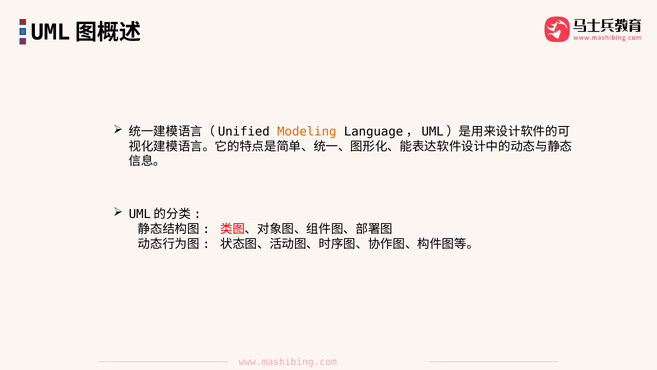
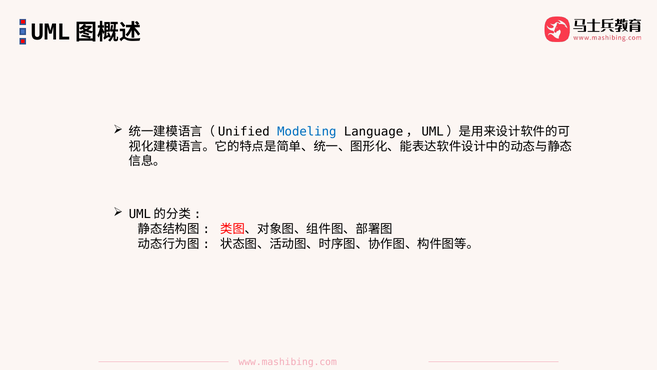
Modeling colour: orange -> blue
